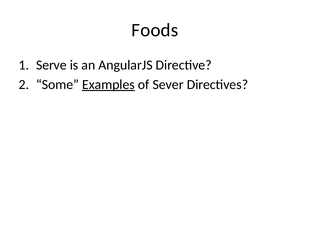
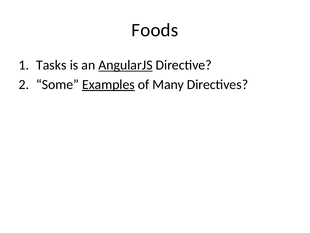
Serve: Serve -> Tasks
AngularJS underline: none -> present
Sever: Sever -> Many
